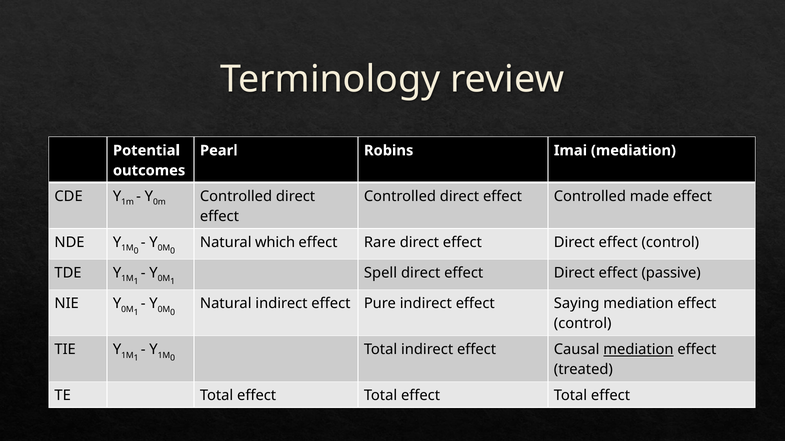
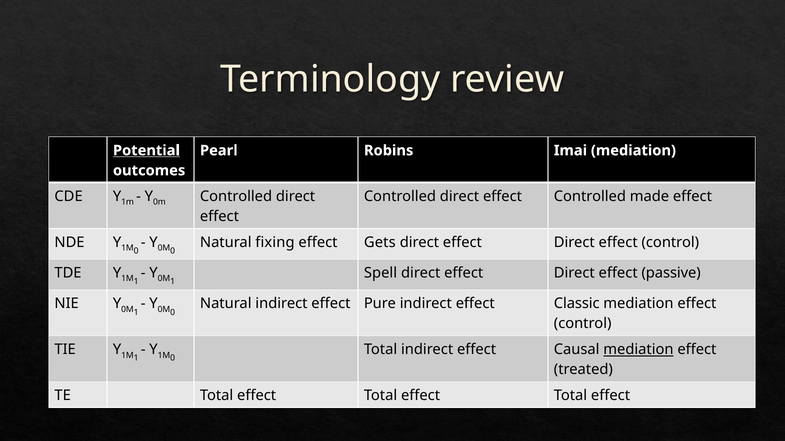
Potential underline: none -> present
which: which -> fixing
Rare: Rare -> Gets
Saying: Saying -> Classic
